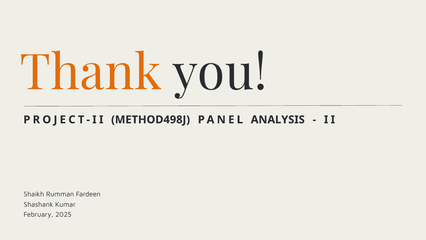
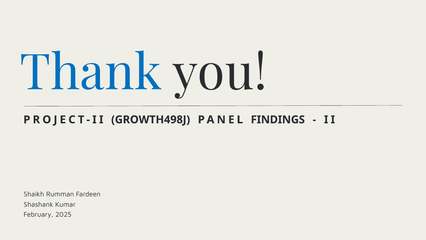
Thank colour: orange -> blue
METHOD498J: METHOD498J -> GROWTH498J
ANALYSIS: ANALYSIS -> FINDINGS
